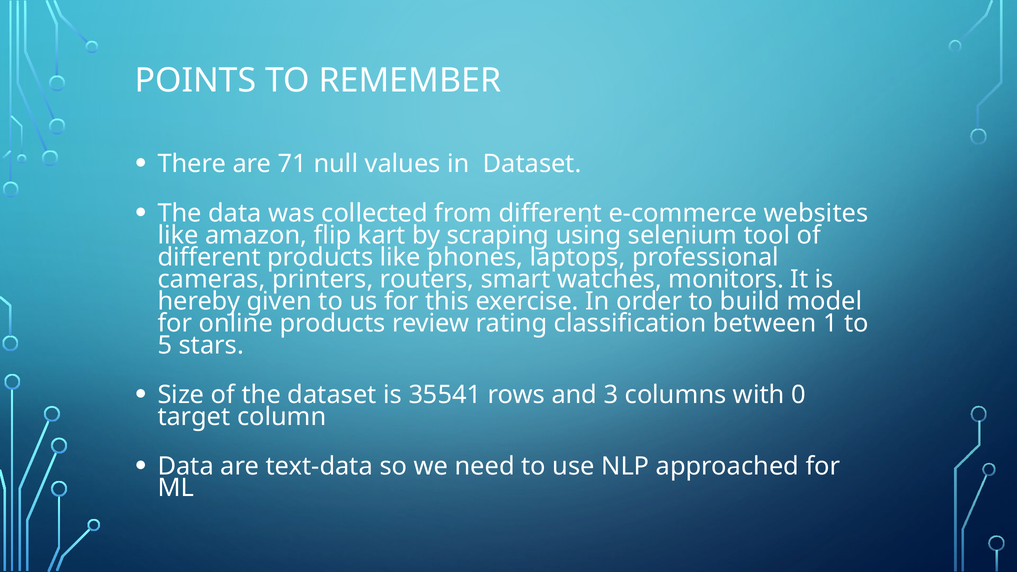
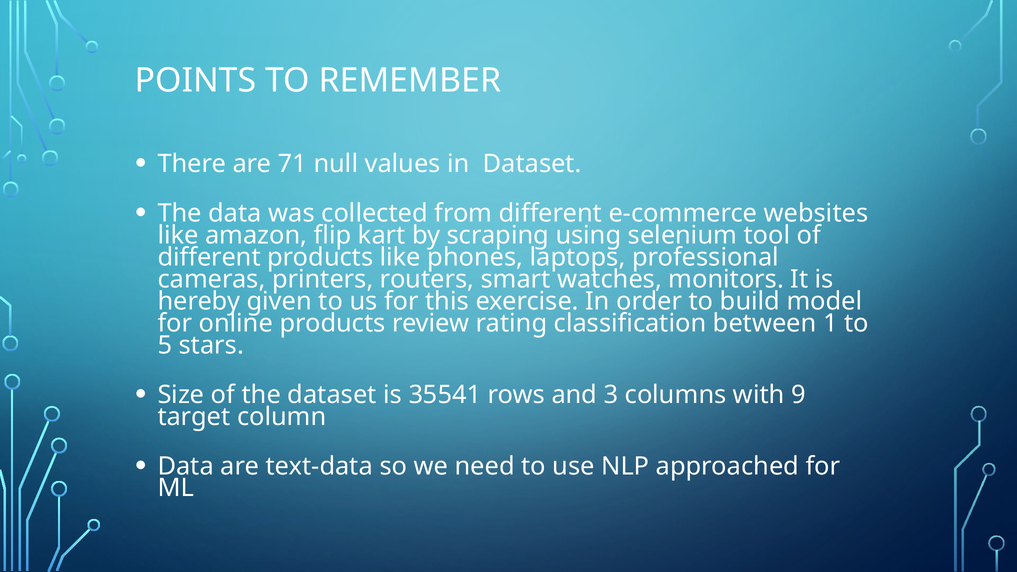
0: 0 -> 9
